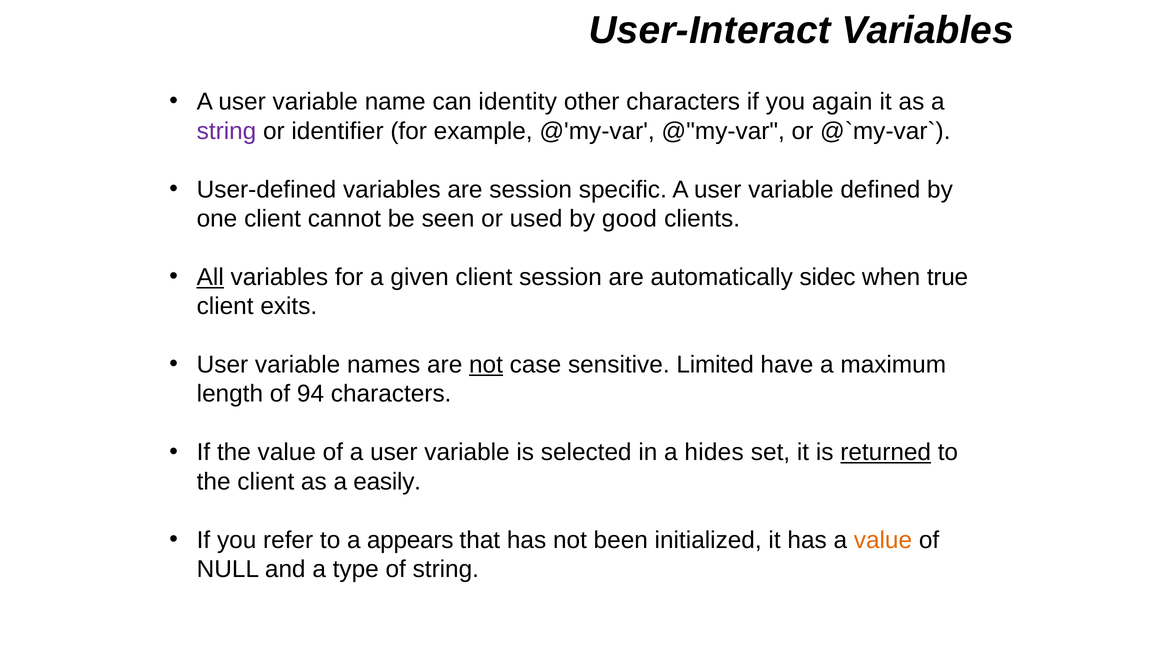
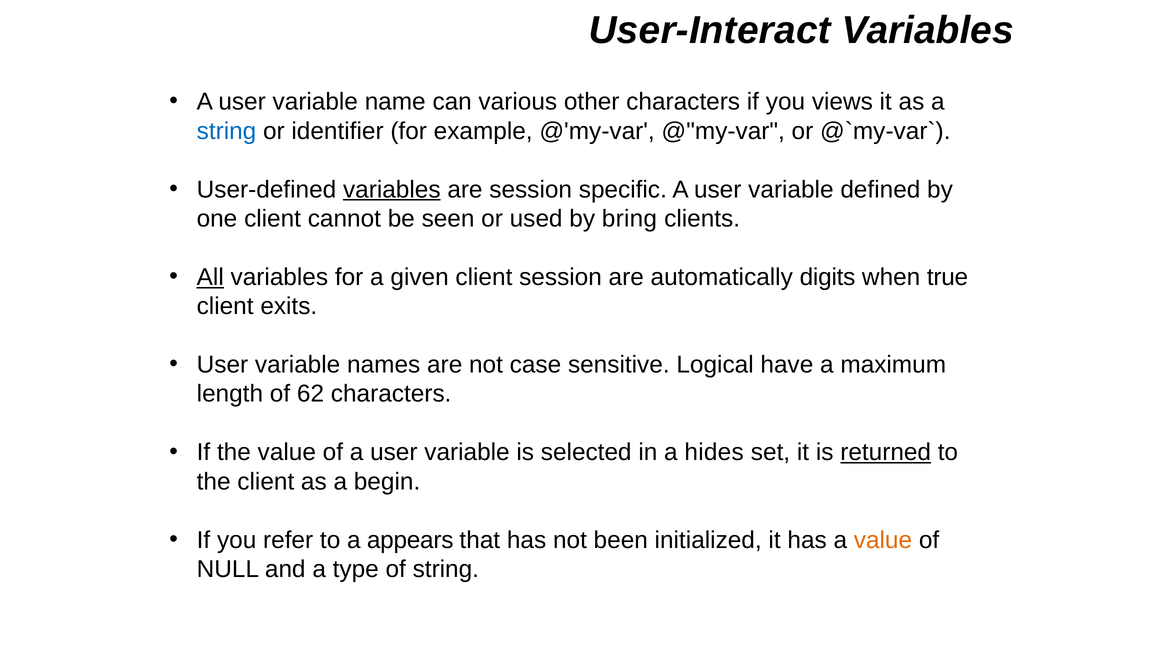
identity: identity -> various
again: again -> views
string at (227, 131) colour: purple -> blue
variables at (392, 190) underline: none -> present
good: good -> bring
sidec: sidec -> digits
not at (486, 365) underline: present -> none
Limited: Limited -> Logical
94: 94 -> 62
easily: easily -> begin
